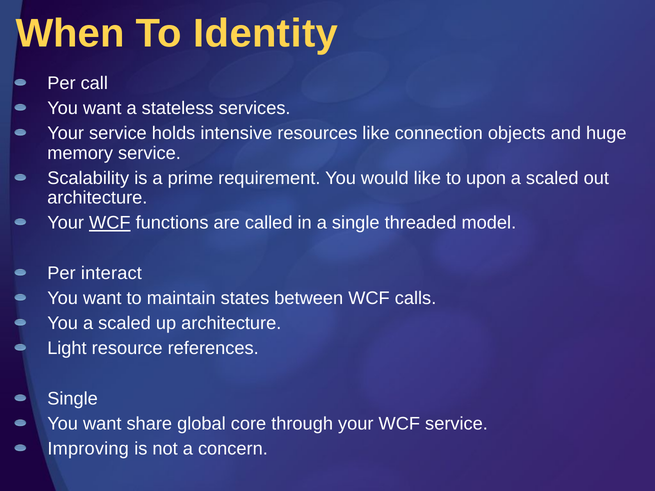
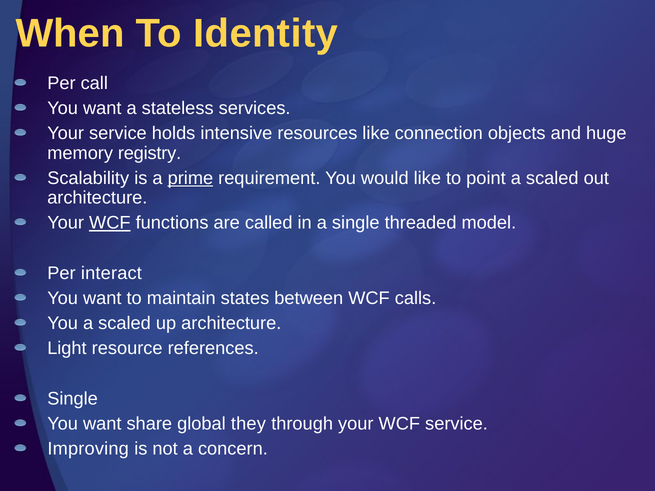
memory service: service -> registry
prime underline: none -> present
upon: upon -> point
core: core -> they
